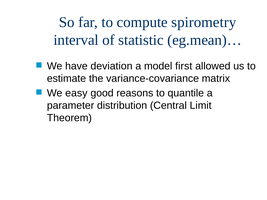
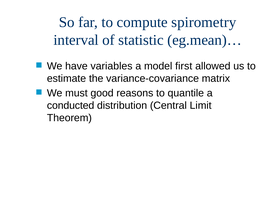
deviation: deviation -> variables
easy: easy -> must
parameter: parameter -> conducted
